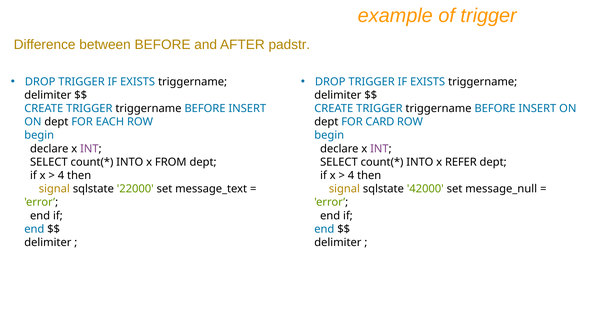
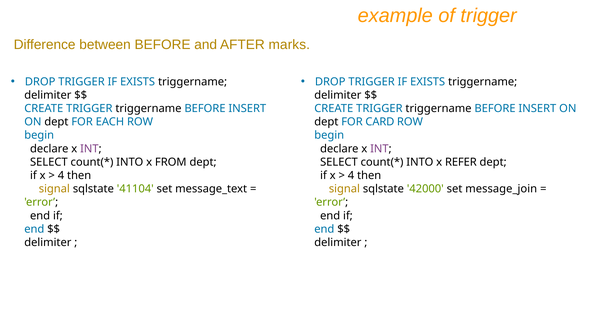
padstr: padstr -> marks
22000: 22000 -> 41104
message_null: message_null -> message_join
